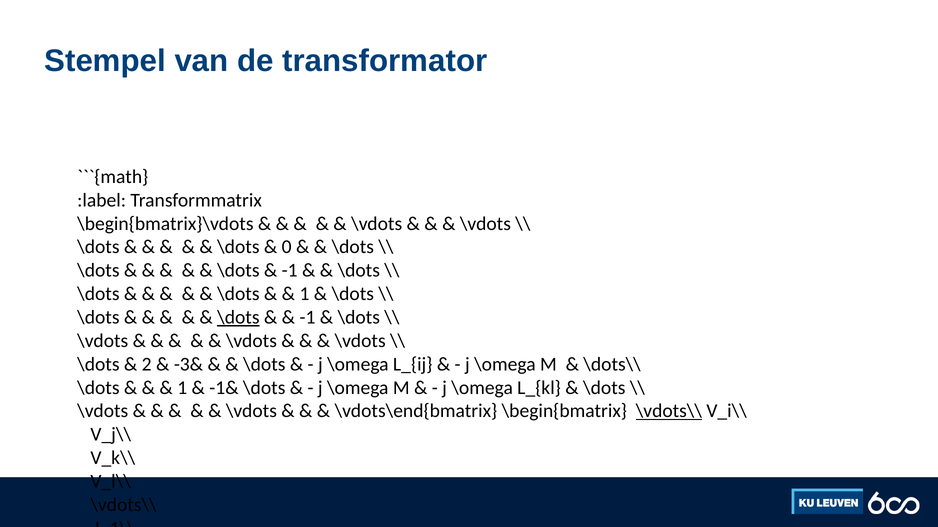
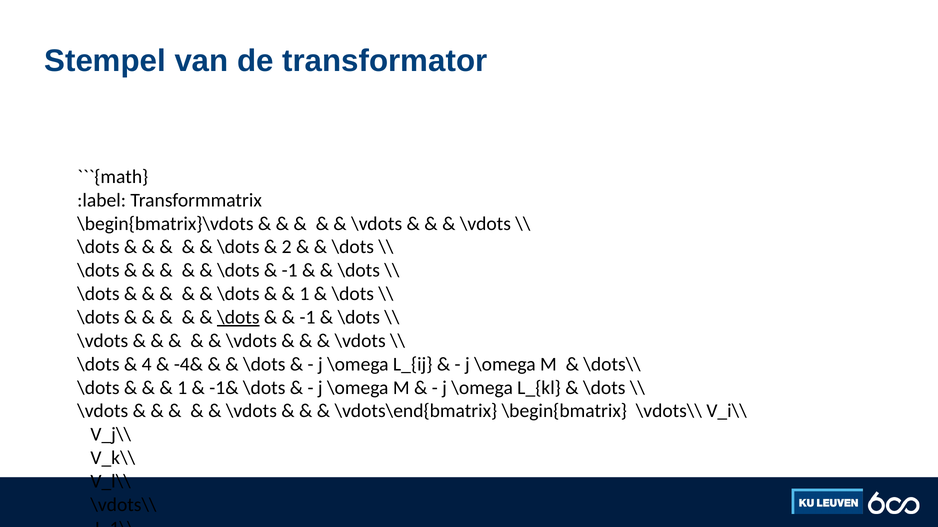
0: 0 -> 2
2: 2 -> 4
-3&: -3& -> -4&
\vdots\\ at (669, 412) underline: present -> none
